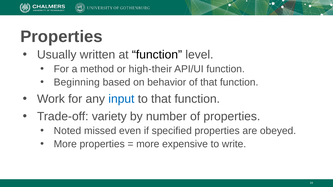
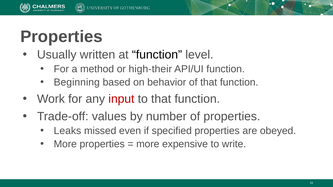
input colour: blue -> red
variety: variety -> values
Noted: Noted -> Leaks
